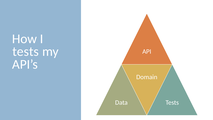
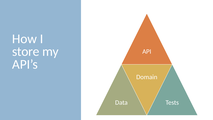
tests at (26, 51): tests -> store
